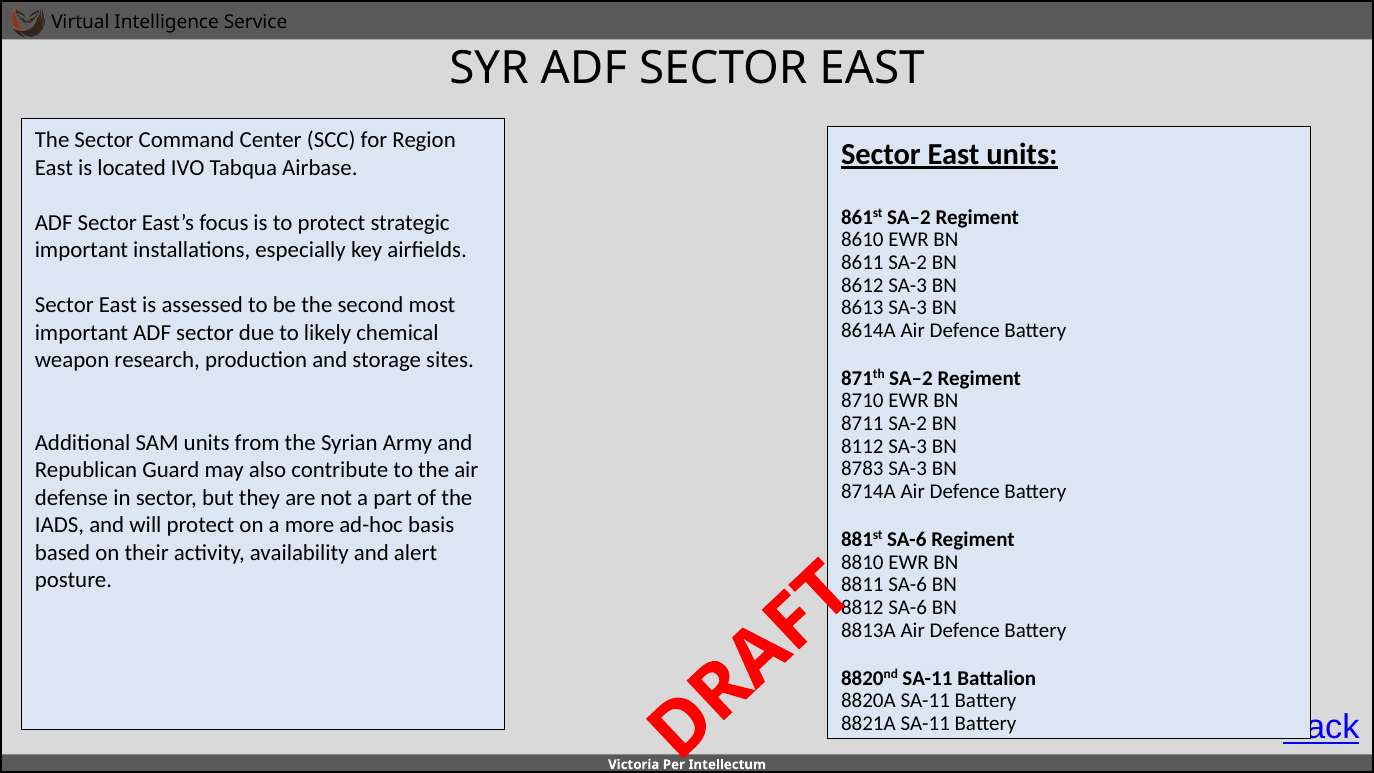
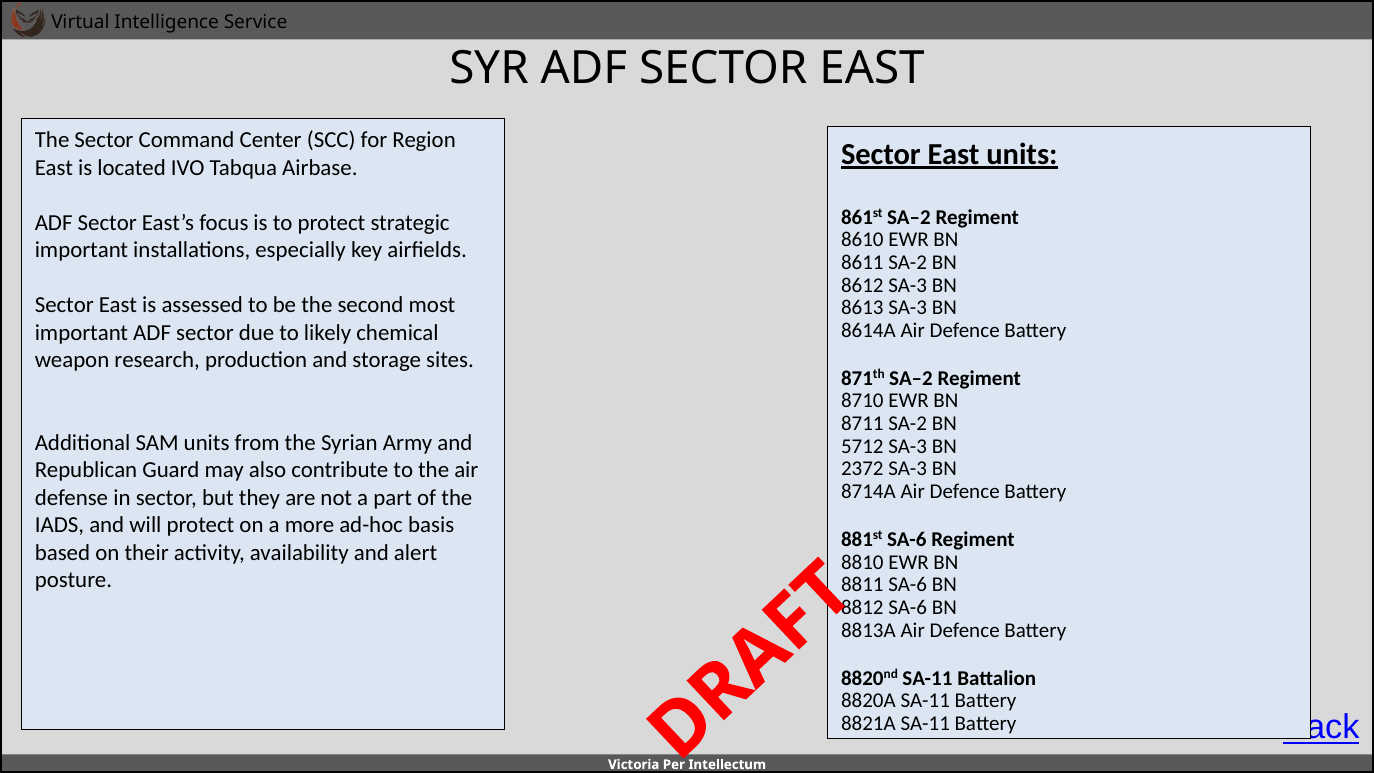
8112: 8112 -> 5712
8783: 8783 -> 2372
